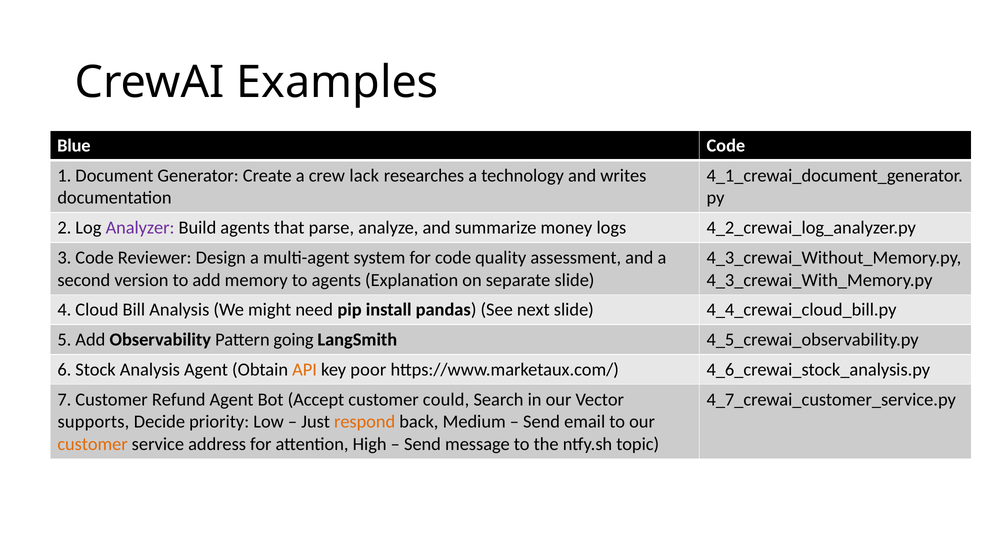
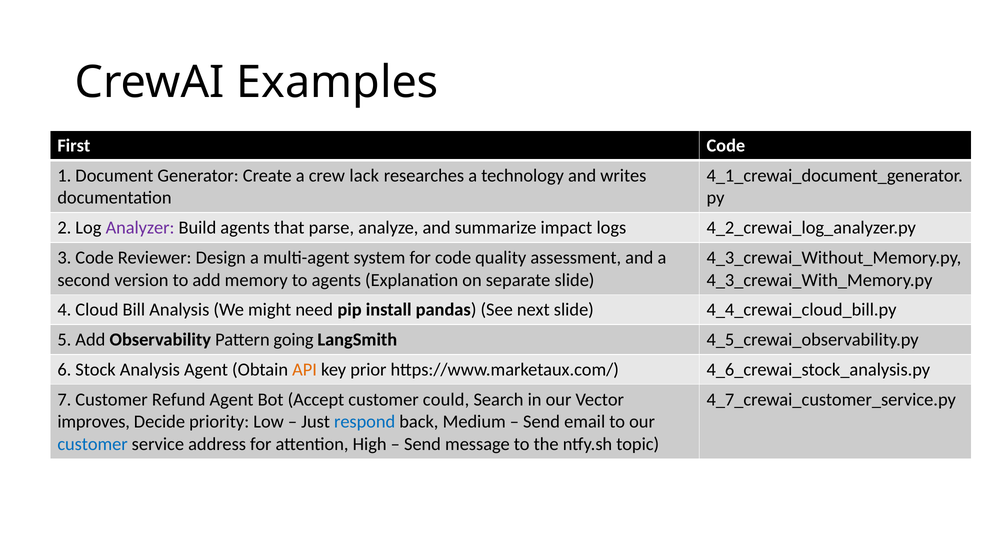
Blue: Blue -> First
money: money -> impact
poor: poor -> prior
supports: supports -> improves
respond colour: orange -> blue
customer at (93, 444) colour: orange -> blue
